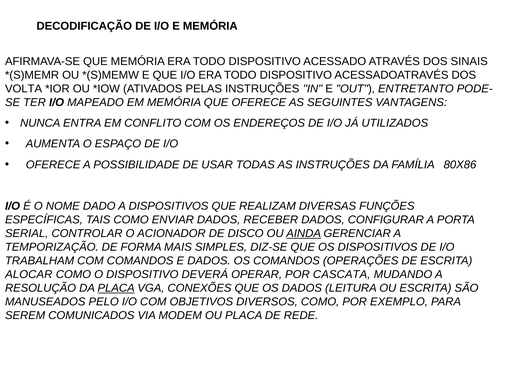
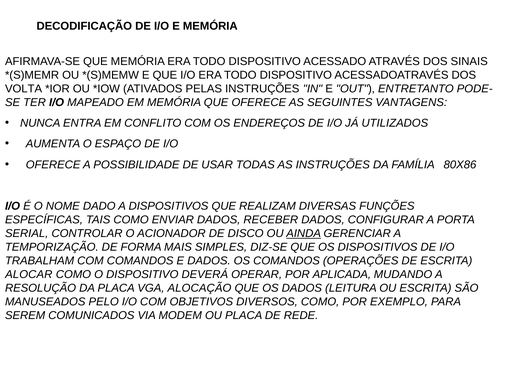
CASCATA: CASCATA -> APLICADA
PLACA at (116, 287) underline: present -> none
CONEXÕES: CONEXÕES -> ALOCAÇÃO
